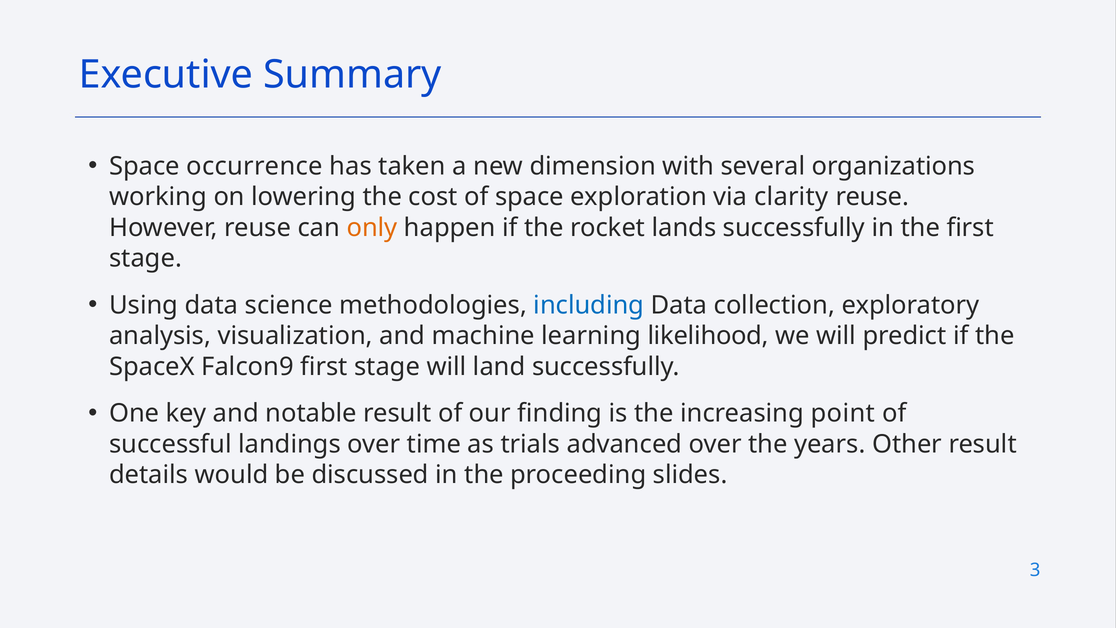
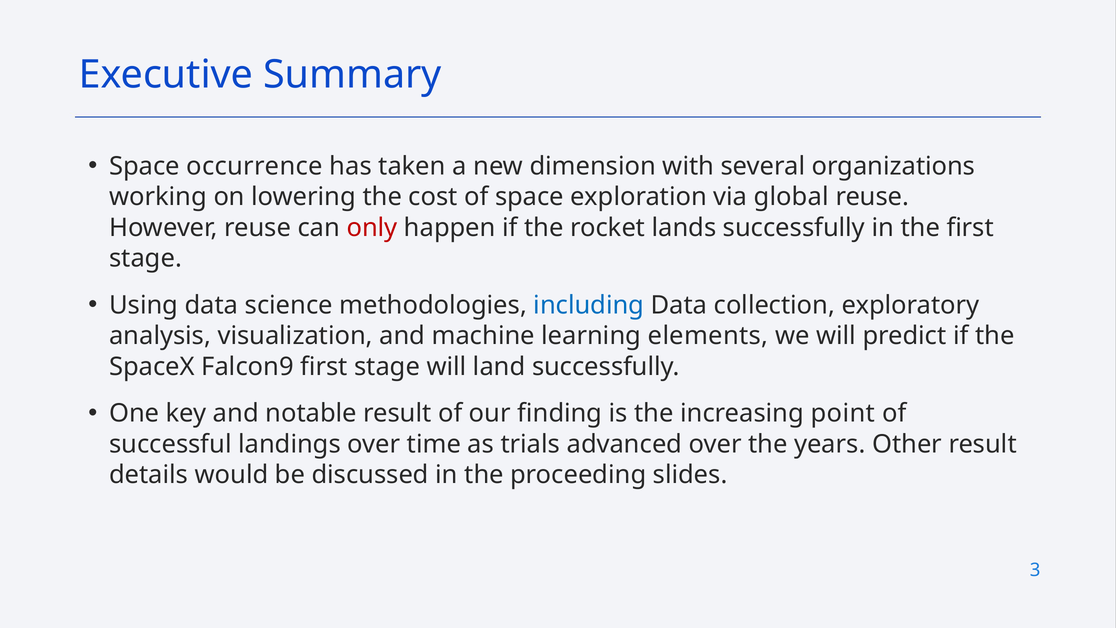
clarity: clarity -> global
only colour: orange -> red
likelihood: likelihood -> elements
